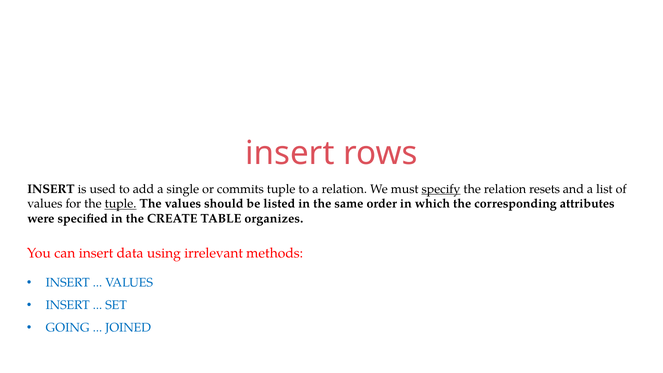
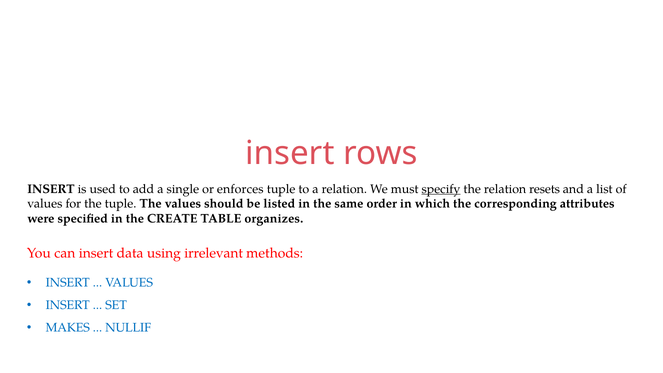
commits: commits -> enforces
tuple at (121, 204) underline: present -> none
GOING: GOING -> MAKES
JOINED: JOINED -> NULLIF
